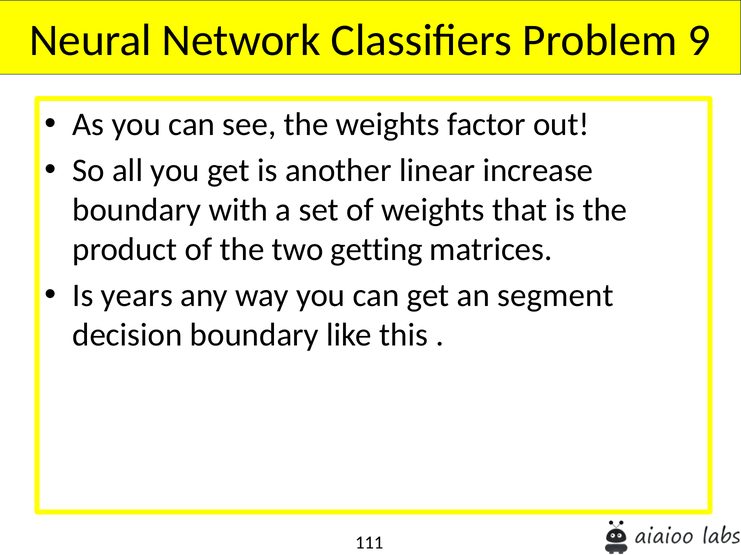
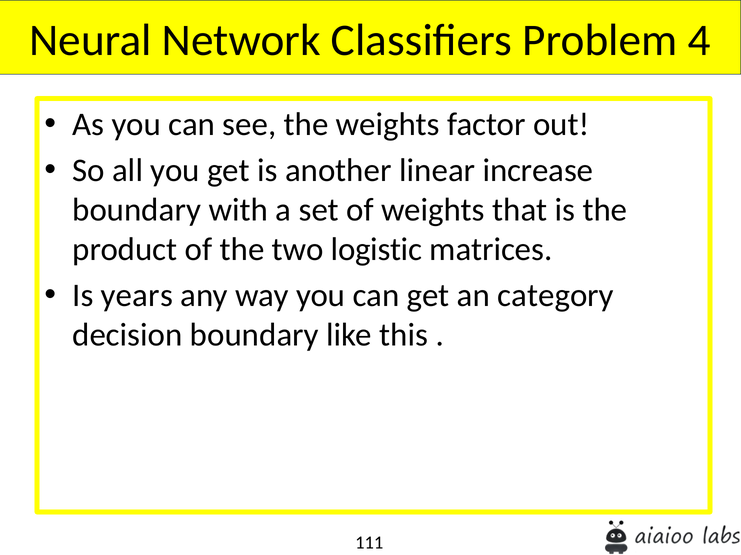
9: 9 -> 4
getting: getting -> logistic
segment: segment -> category
